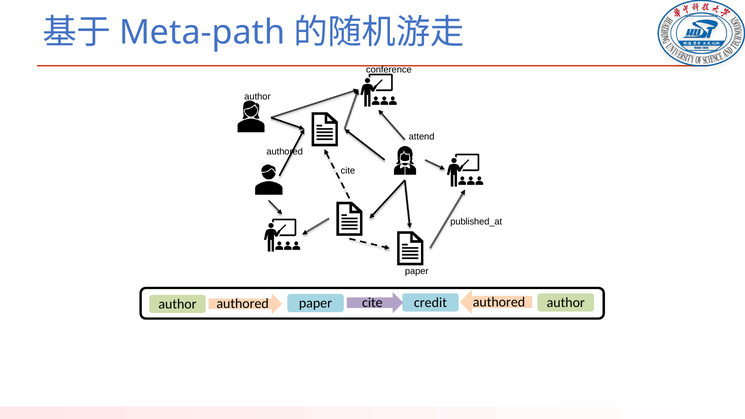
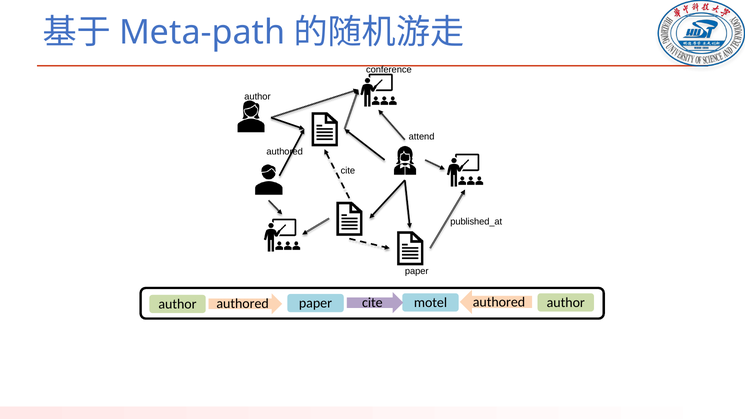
credit: credit -> motel
